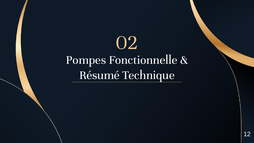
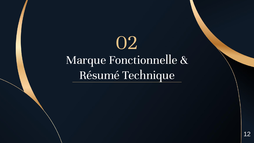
Pompes: Pompes -> Marque
